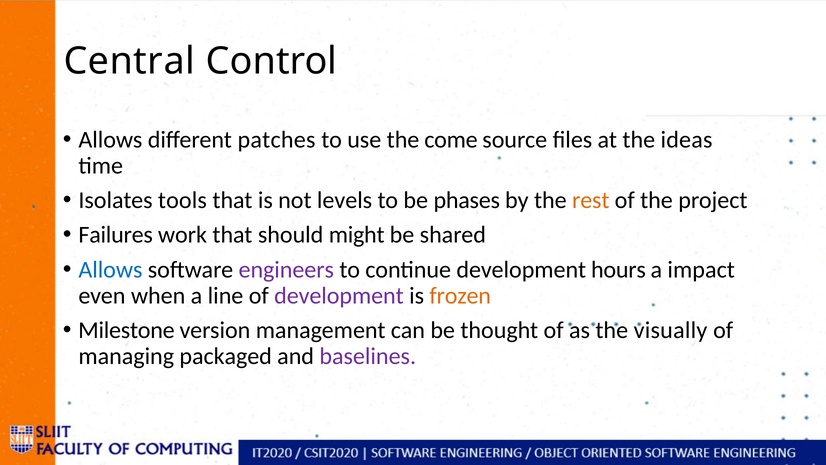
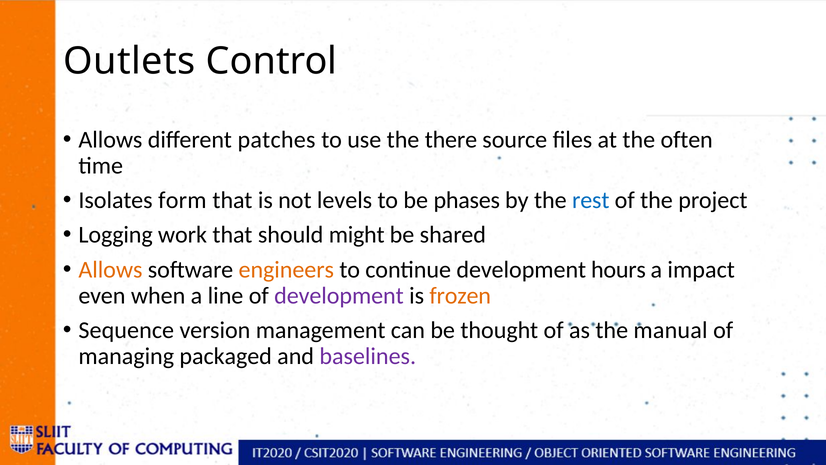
Central: Central -> Outlets
come: come -> there
ideas: ideas -> often
tools: tools -> form
rest colour: orange -> blue
Failures: Failures -> Logging
Allows at (110, 269) colour: blue -> orange
engineers colour: purple -> orange
Milestone: Milestone -> Sequence
visually: visually -> manual
